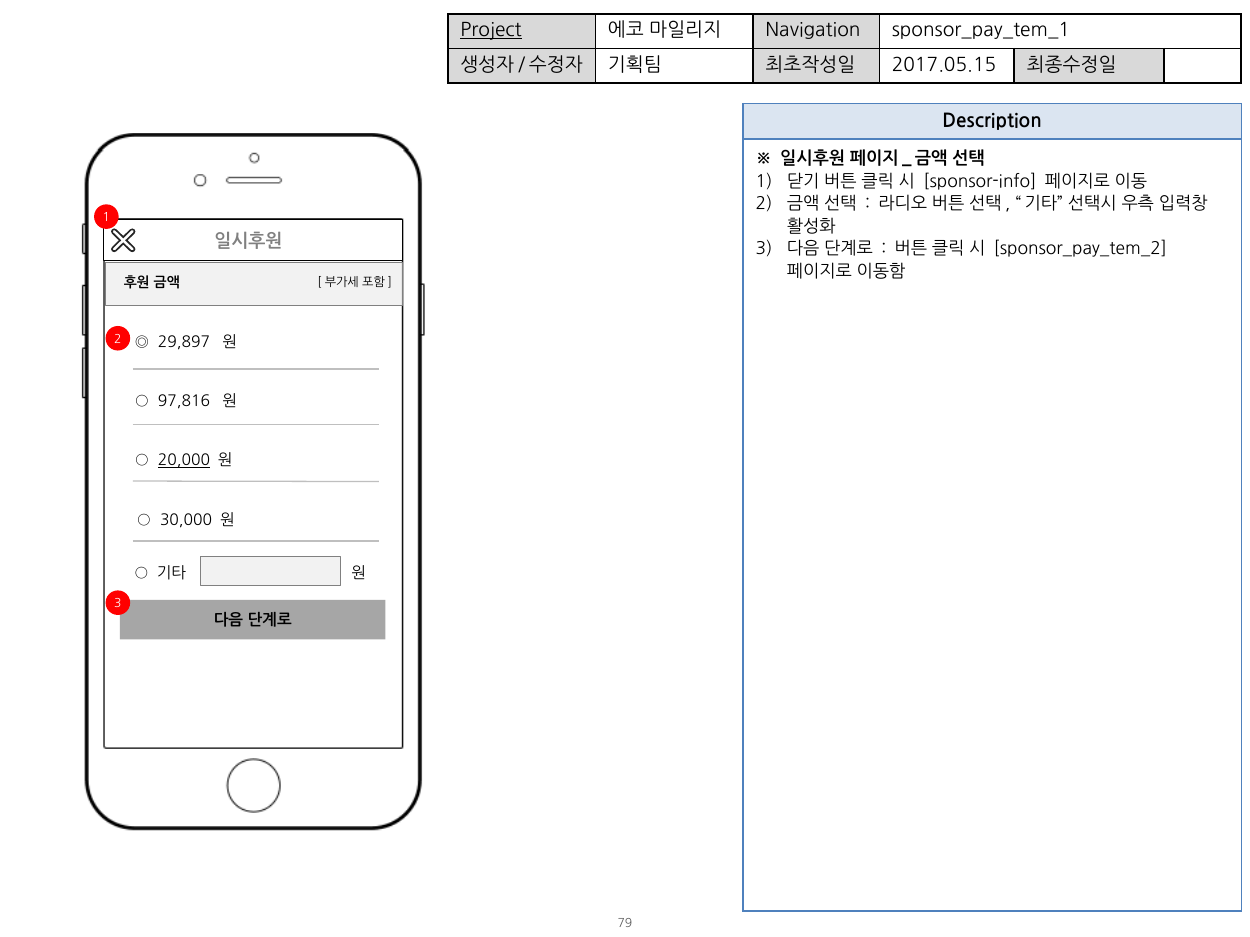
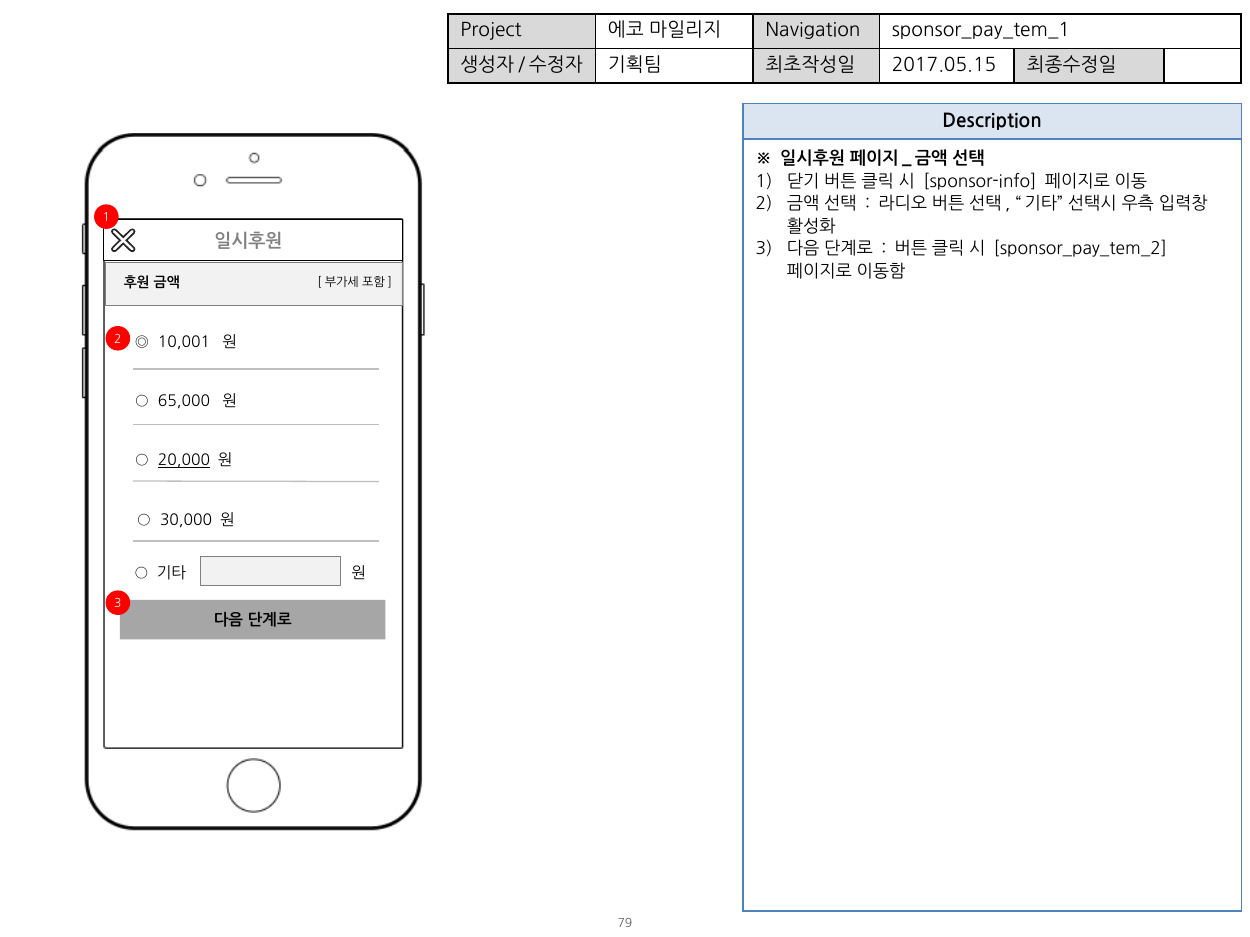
Project underline: present -> none
29,897: 29,897 -> 10,001
97,816: 97,816 -> 65,000
